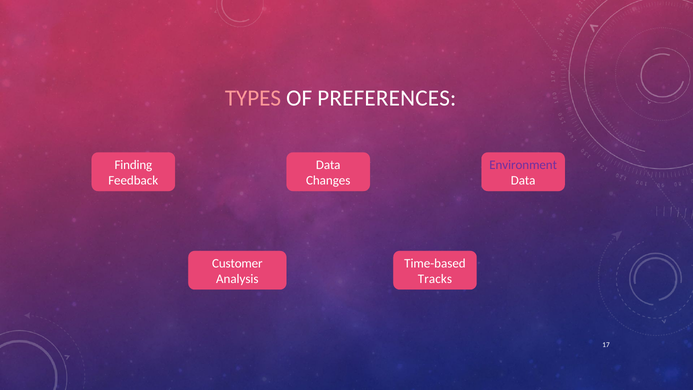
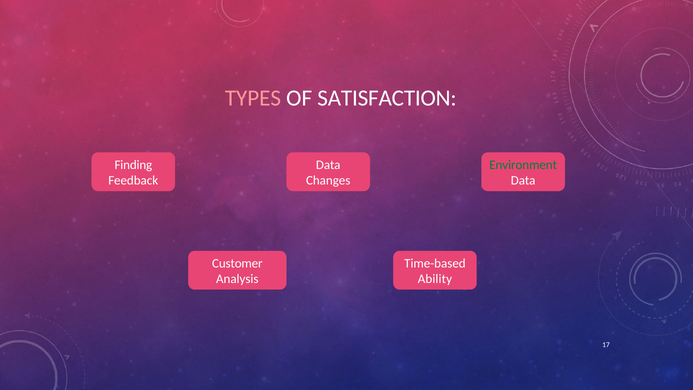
PREFERENCES: PREFERENCES -> SATISFACTION
Environment colour: purple -> green
Tracks: Tracks -> Ability
